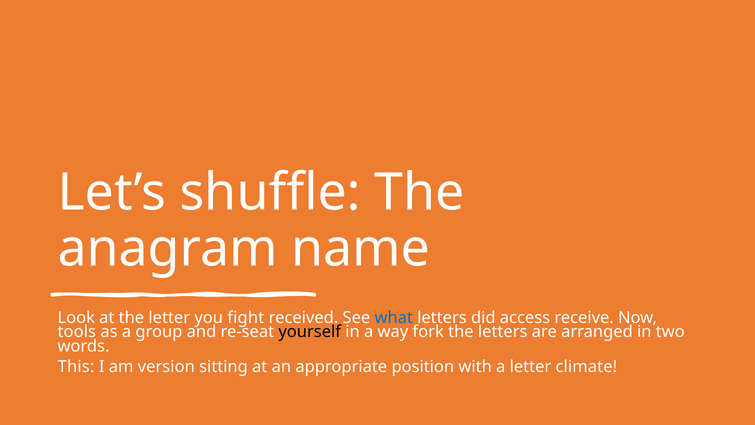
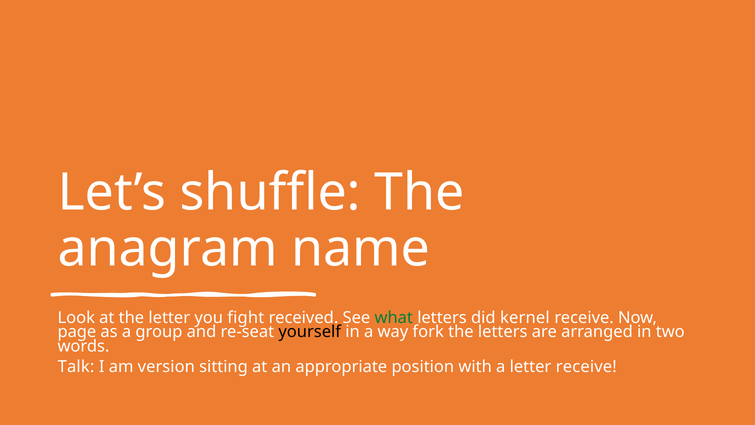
what colour: blue -> green
access: access -> kernel
tools: tools -> page
This: This -> Talk
letter climate: climate -> receive
